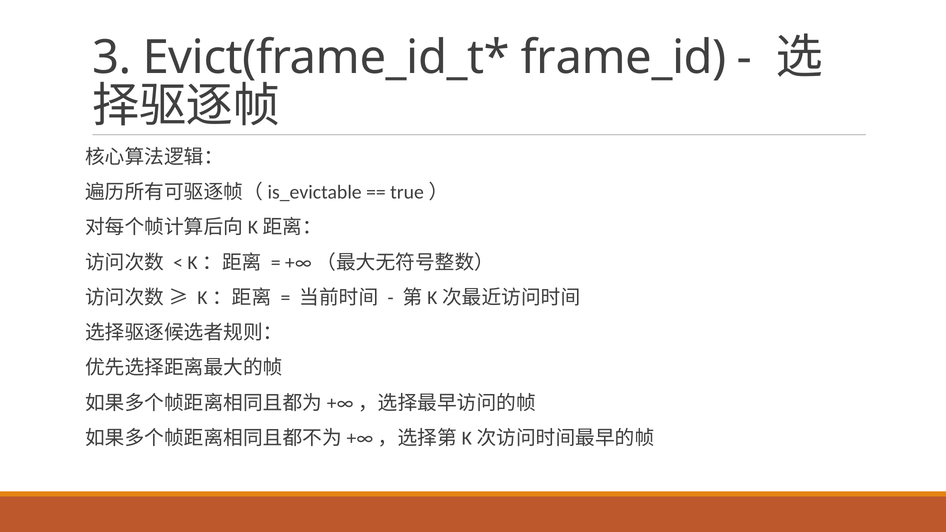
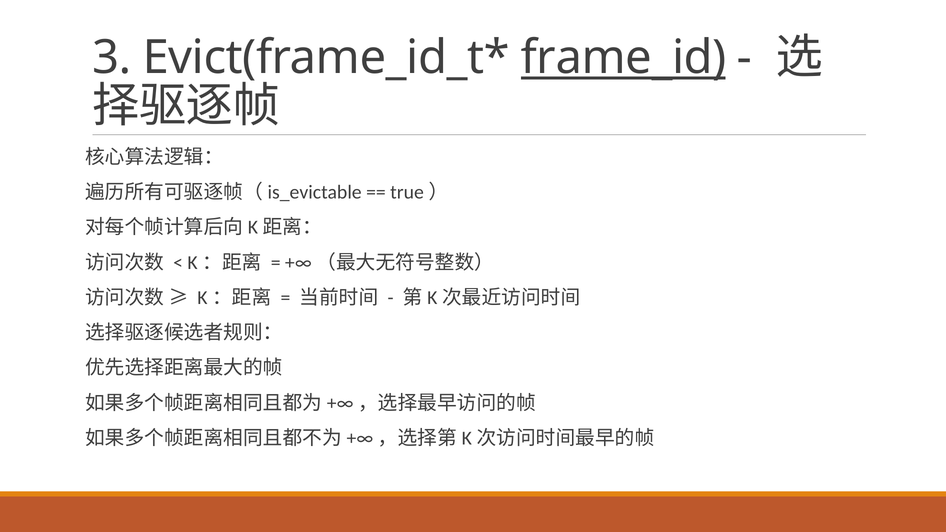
frame_id underline: none -> present
